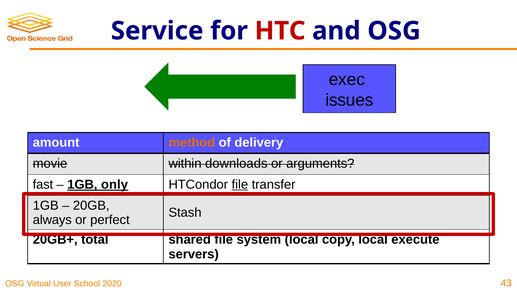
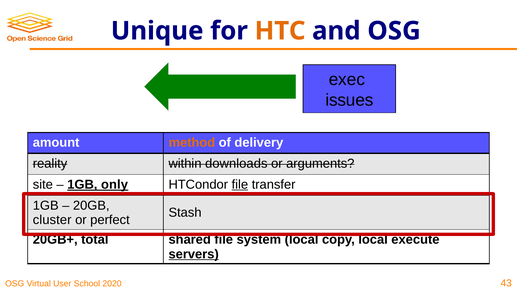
Service: Service -> Unique
HTC colour: red -> orange
movie: movie -> reality
fast: fast -> site
always: always -> cluster
servers underline: none -> present
